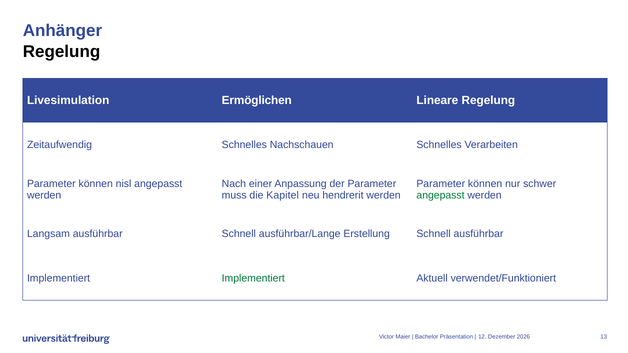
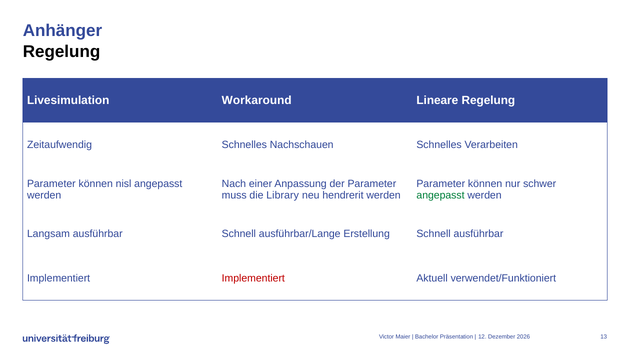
Ermöglichen: Ermöglichen -> Workaround
Kapitel: Kapitel -> Library
Implementiert at (253, 279) colour: green -> red
